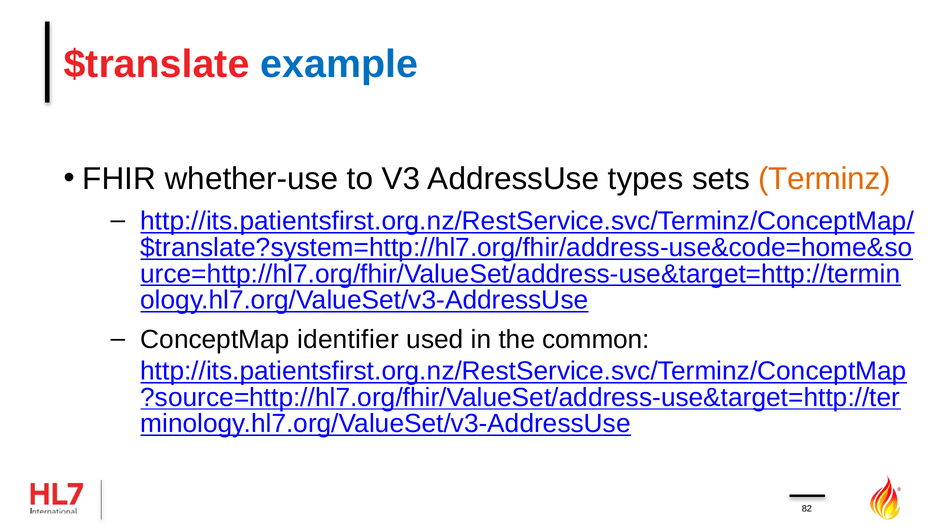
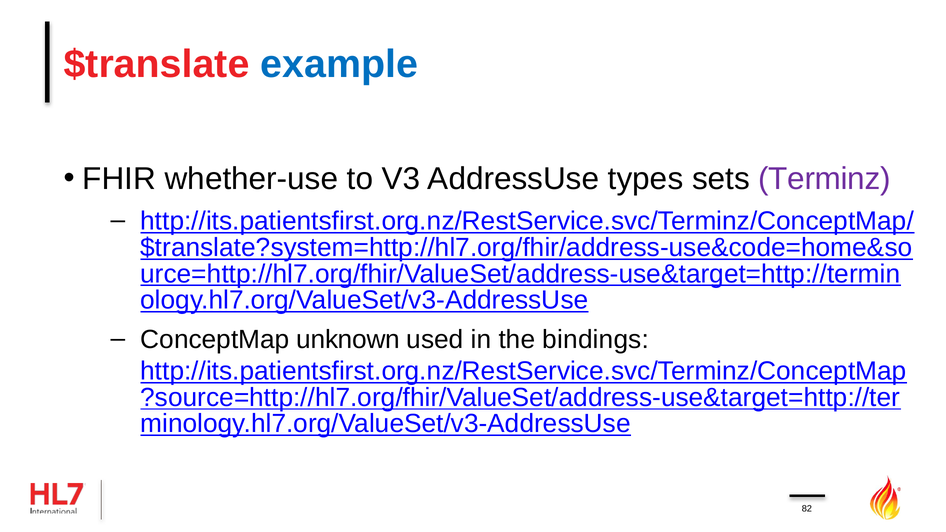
Terminz colour: orange -> purple
identifier: identifier -> unknown
common: common -> bindings
